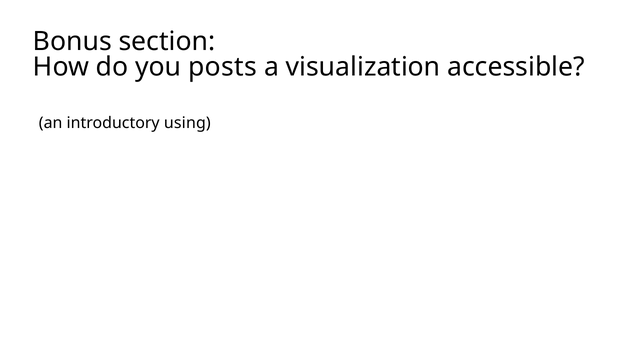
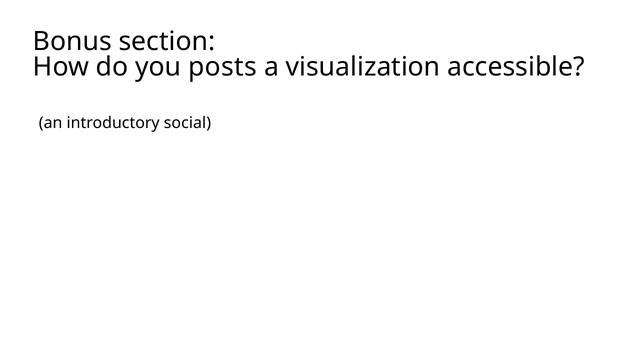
using: using -> social
